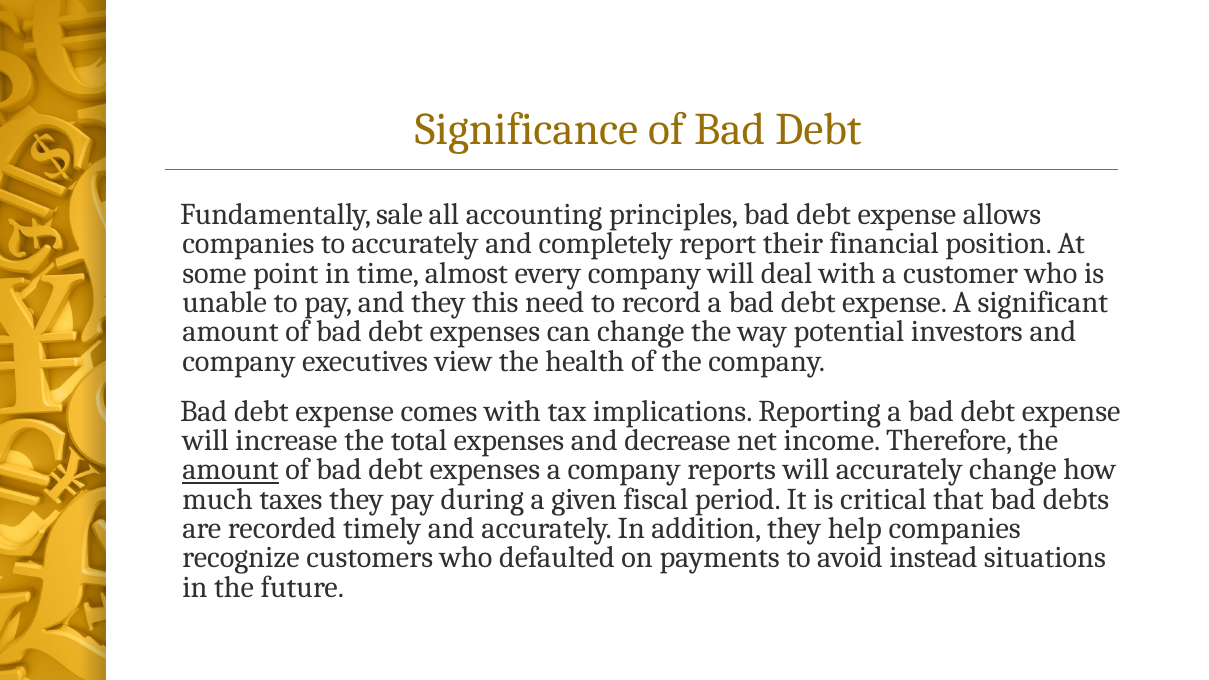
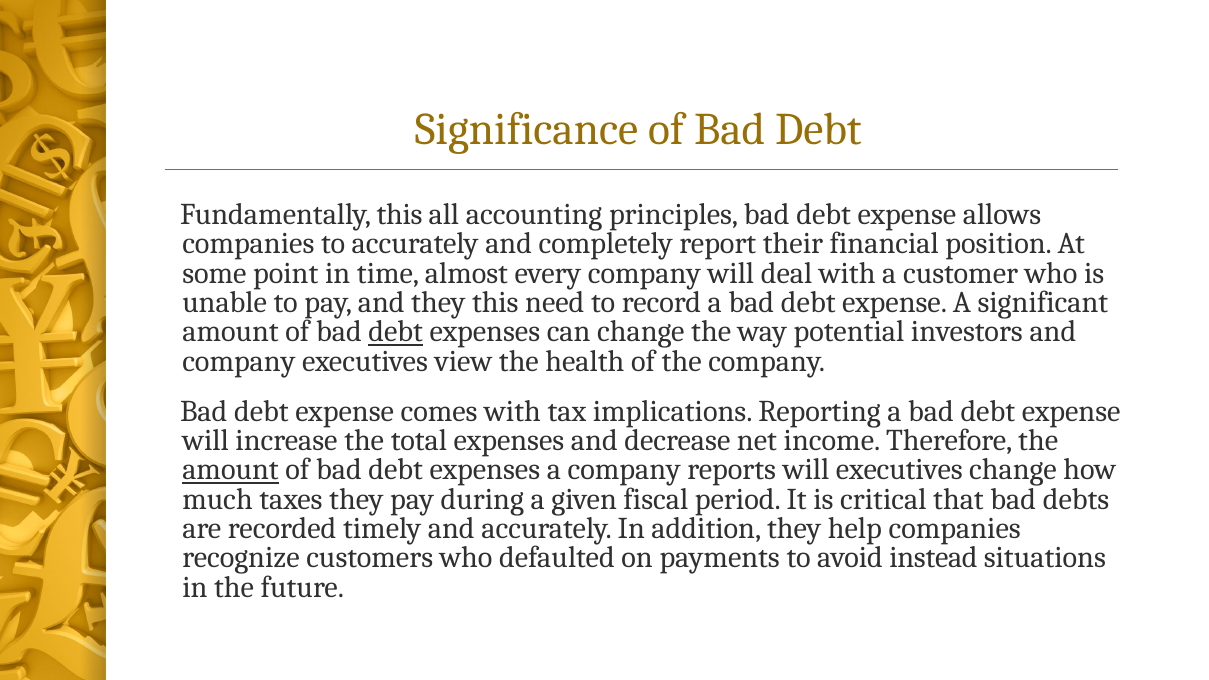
Fundamentally sale: sale -> this
debt at (396, 332) underline: none -> present
will accurately: accurately -> executives
